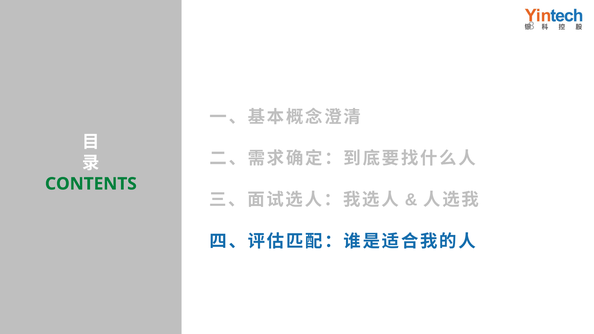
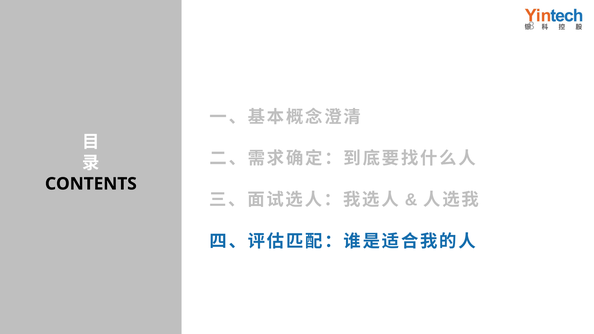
CONTENTS colour: green -> black
